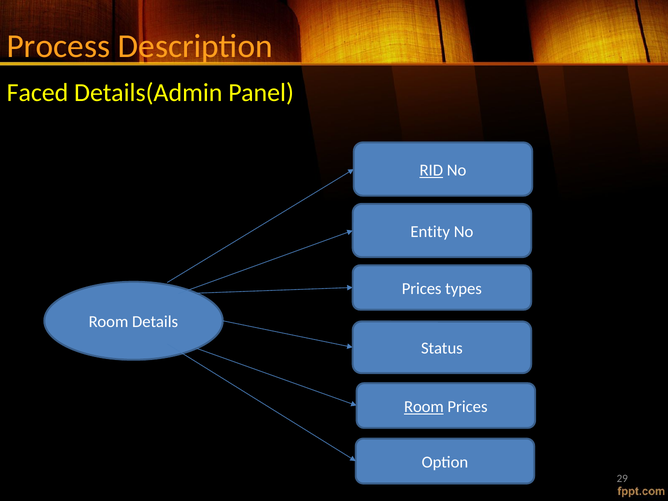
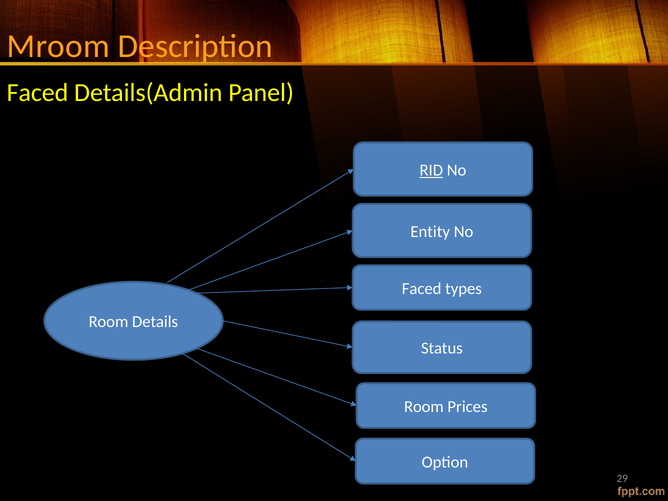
Process: Process -> Mroom
Prices at (422, 289): Prices -> Faced
Room at (424, 407) underline: present -> none
